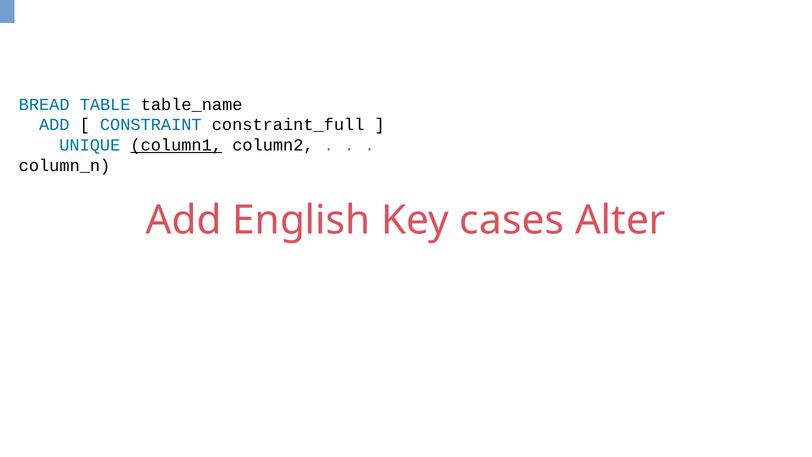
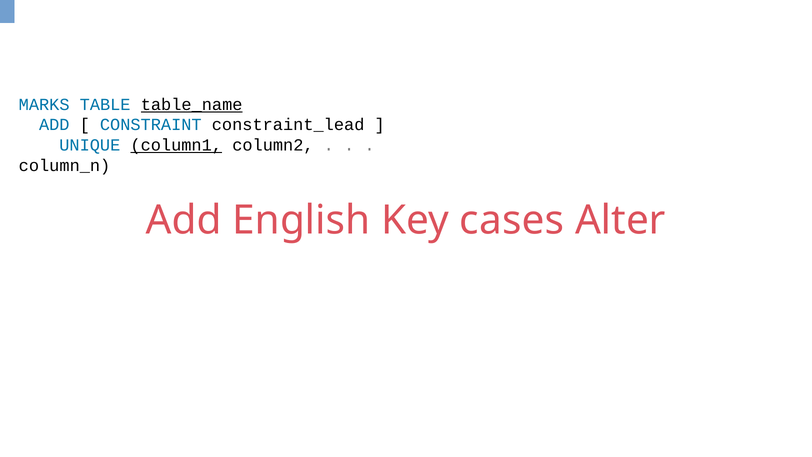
BREAD: BREAD -> MARKS
table_name underline: none -> present
constraint_full: constraint_full -> constraint_lead
